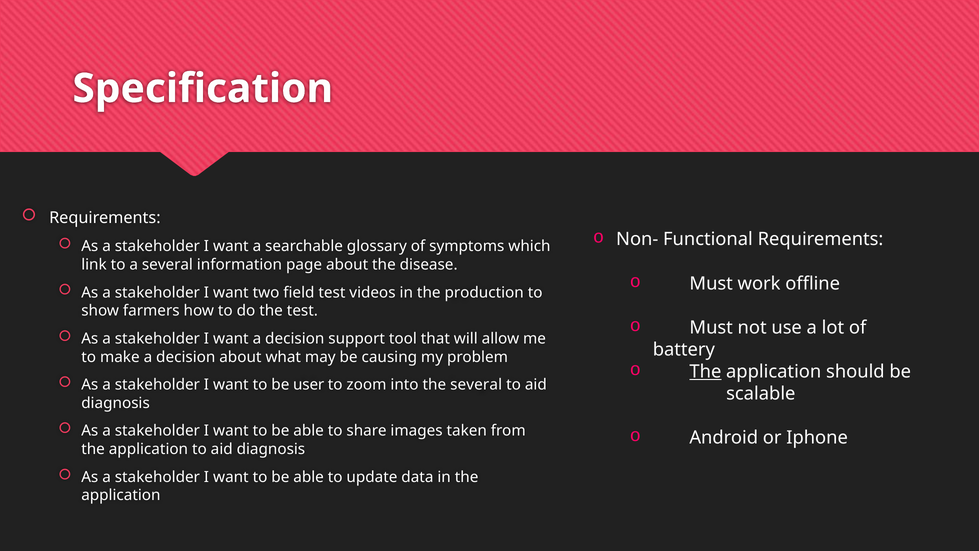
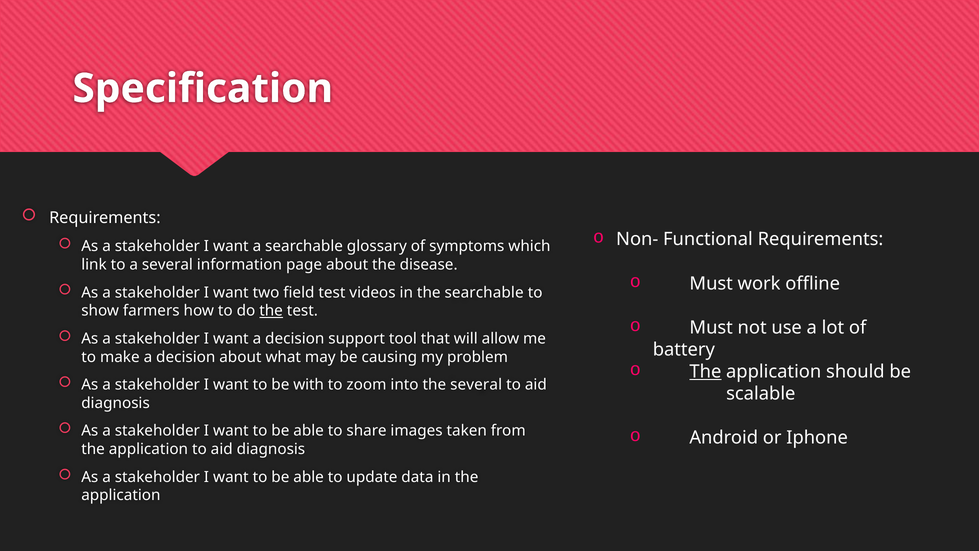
the production: production -> searchable
the at (271, 311) underline: none -> present
user: user -> with
